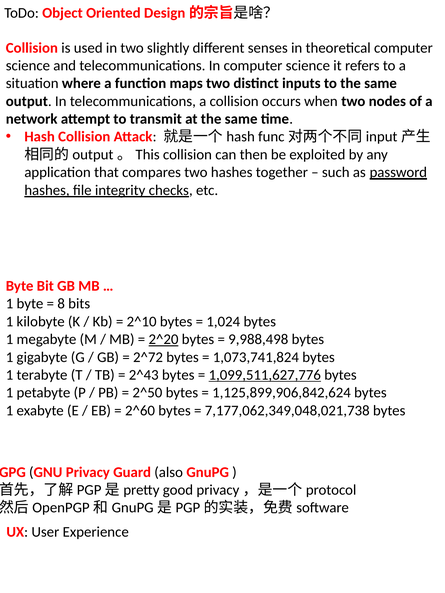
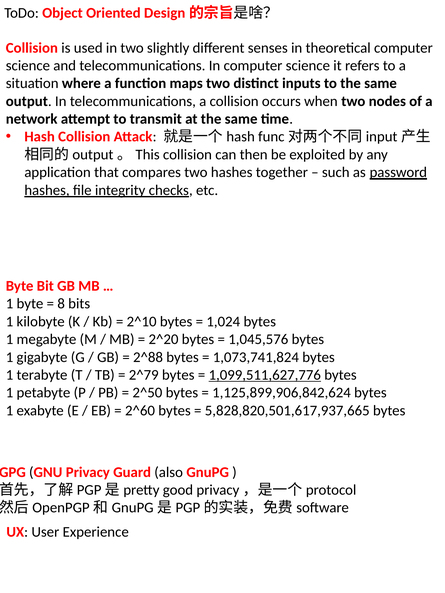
2^20 underline: present -> none
9,988,498: 9,988,498 -> 1,045,576
2^72: 2^72 -> 2^88
2^43: 2^43 -> 2^79
7,177,062,349,048,021,738: 7,177,062,349,048,021,738 -> 5,828,820,501,617,937,665
